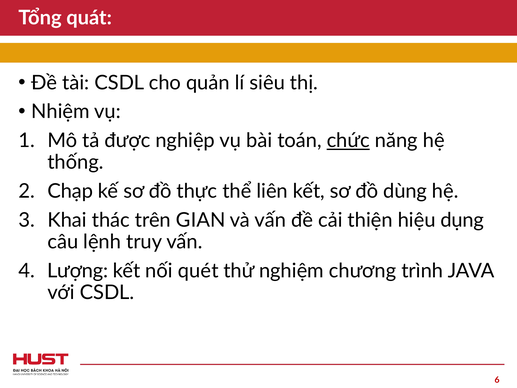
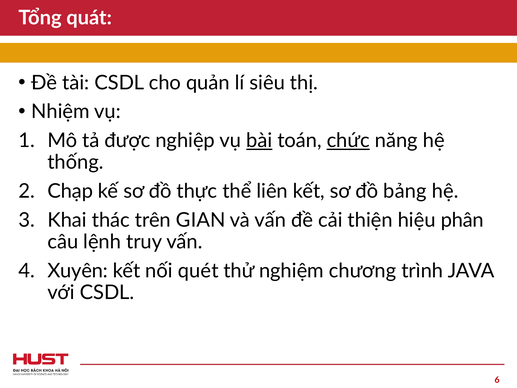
bài underline: none -> present
dùng: dùng -> bảng
dụng: dụng -> phân
Lượng: Lượng -> Xuyên
